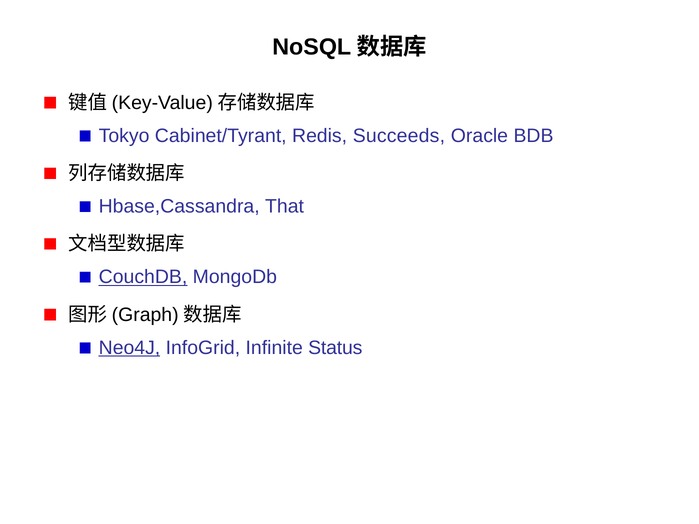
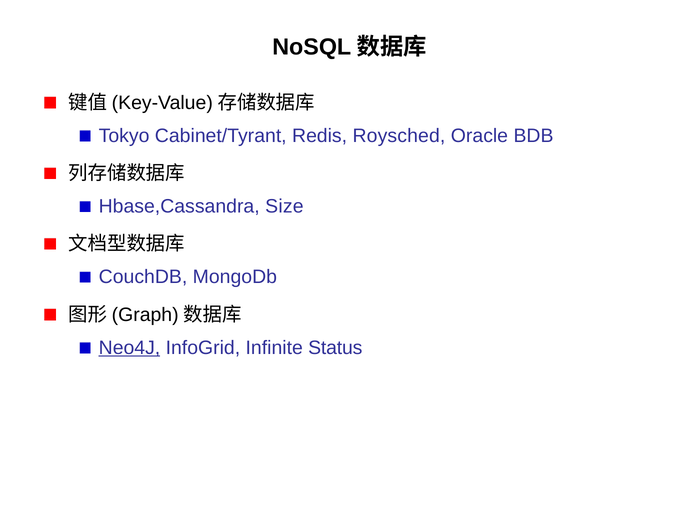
Succeeds: Succeeds -> Roysched
That: That -> Size
CouchDB underline: present -> none
